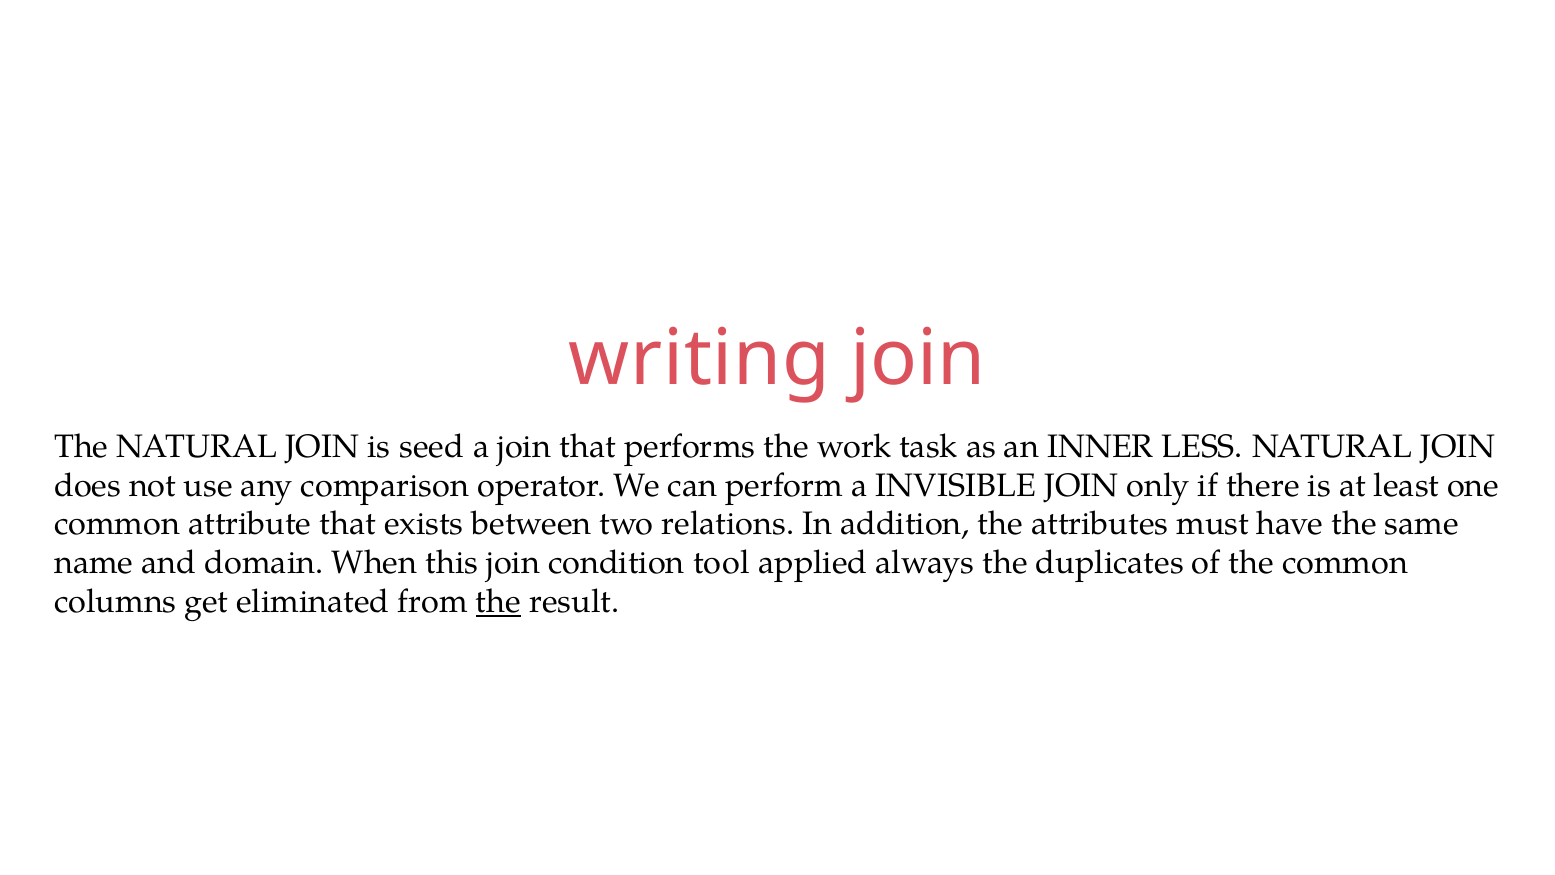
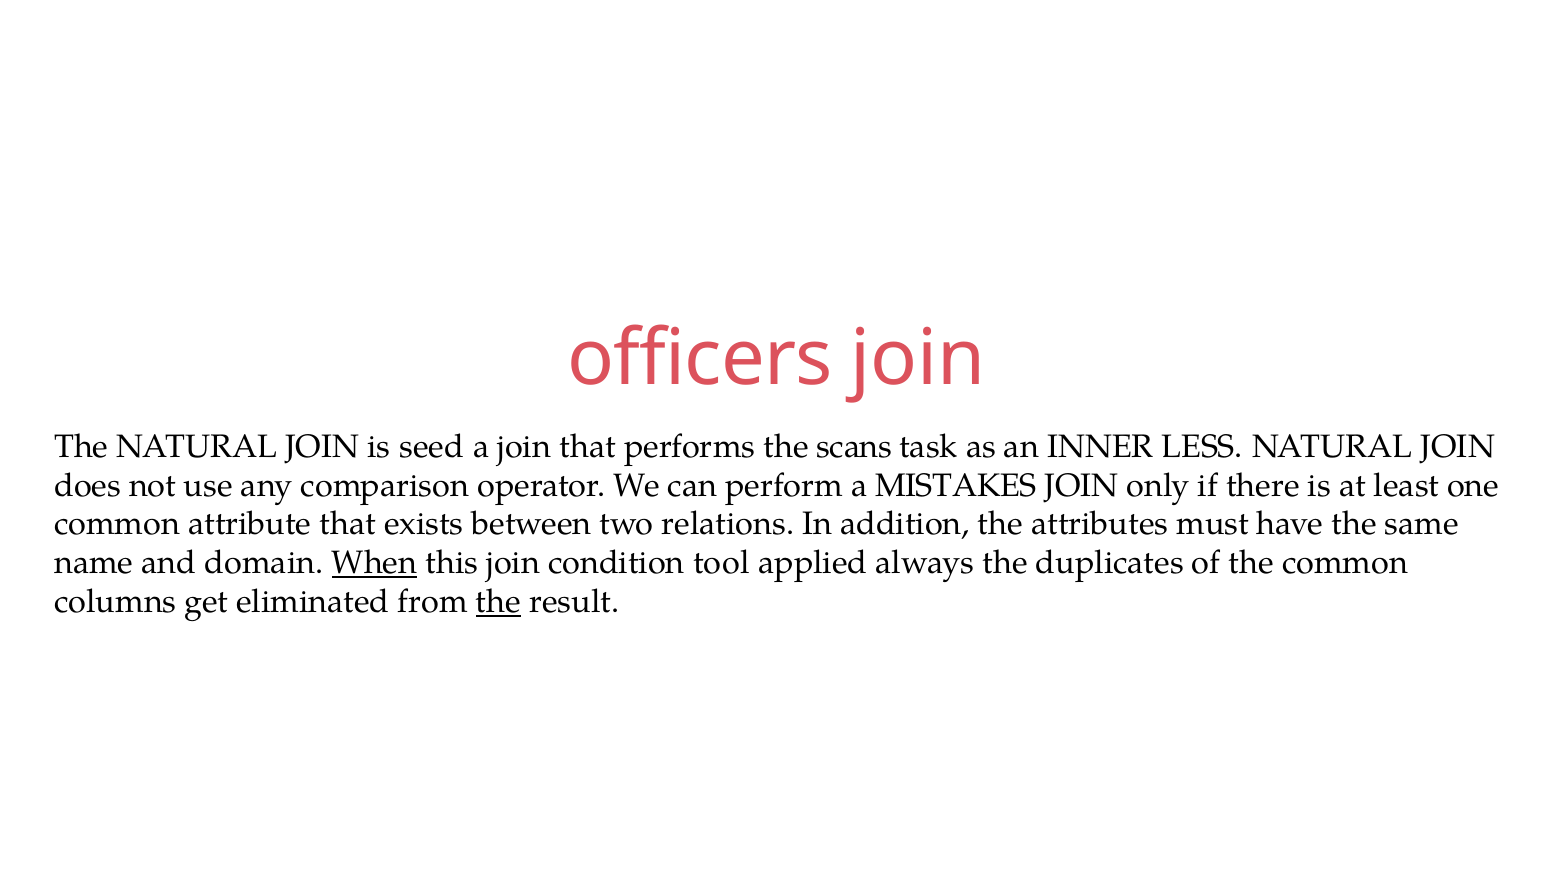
writing: writing -> officers
work: work -> scans
INVISIBLE: INVISIBLE -> MISTAKES
When underline: none -> present
